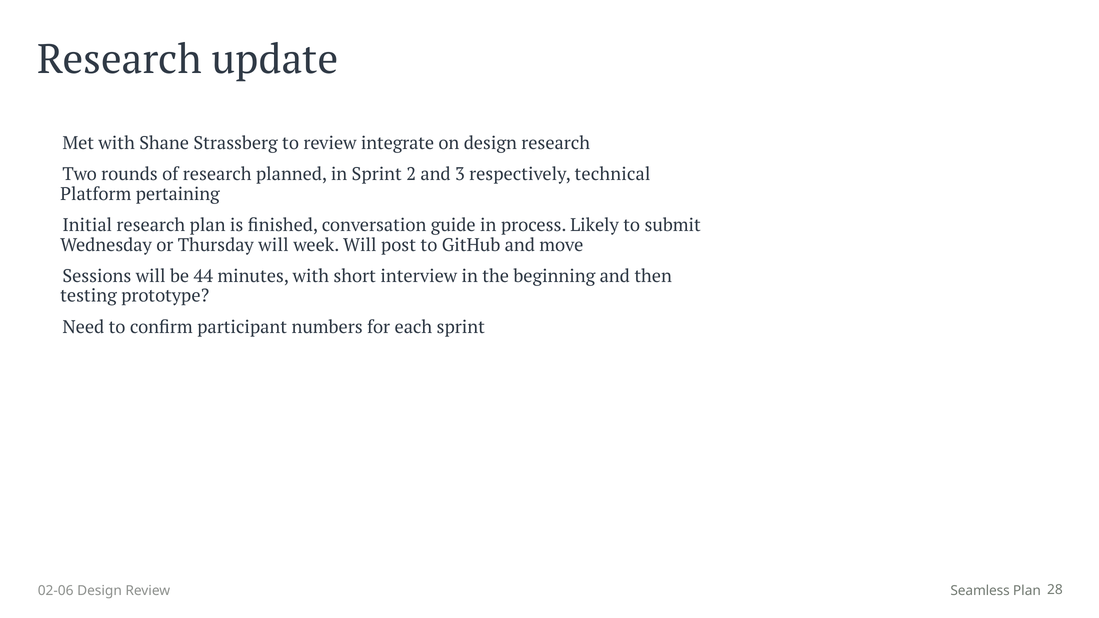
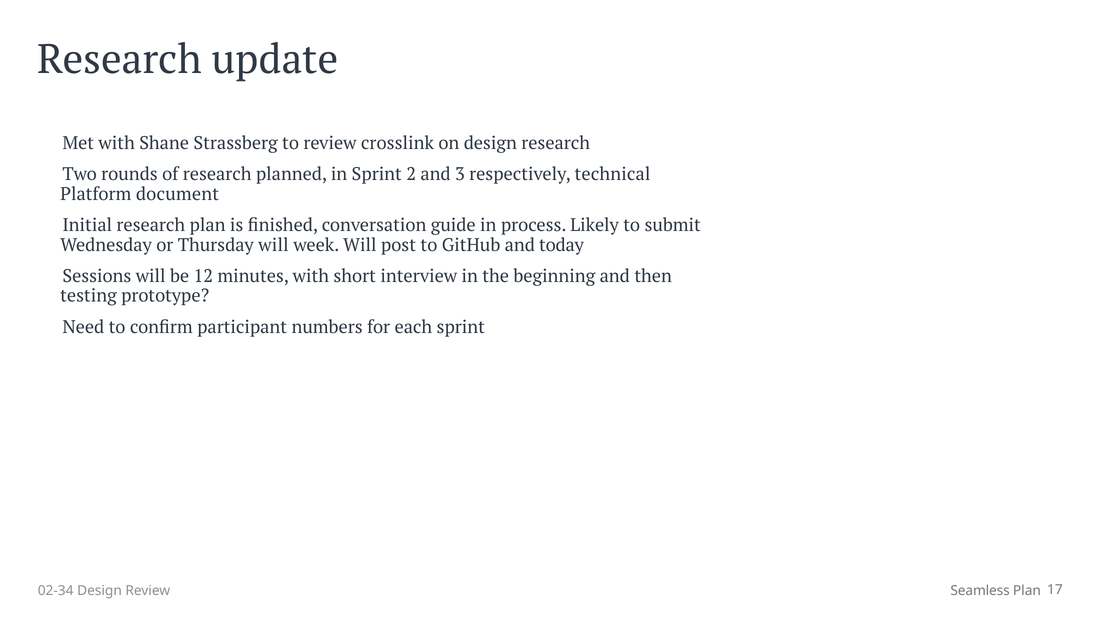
integrate: integrate -> crosslink
pertaining: pertaining -> document
move: move -> today
44: 44 -> 12
02-06: 02-06 -> 02-34
28: 28 -> 17
